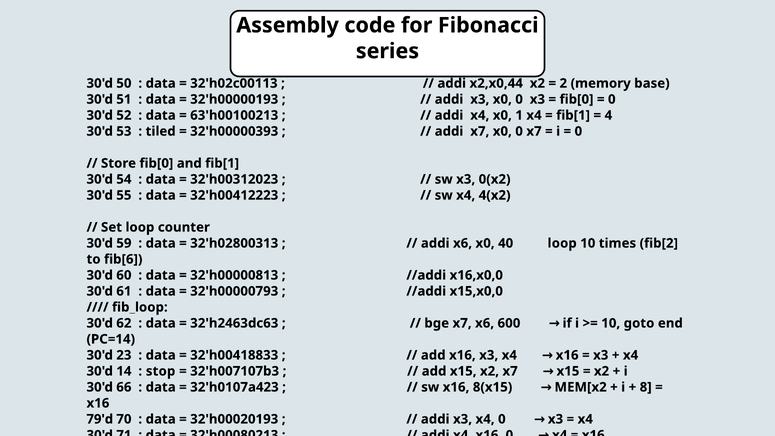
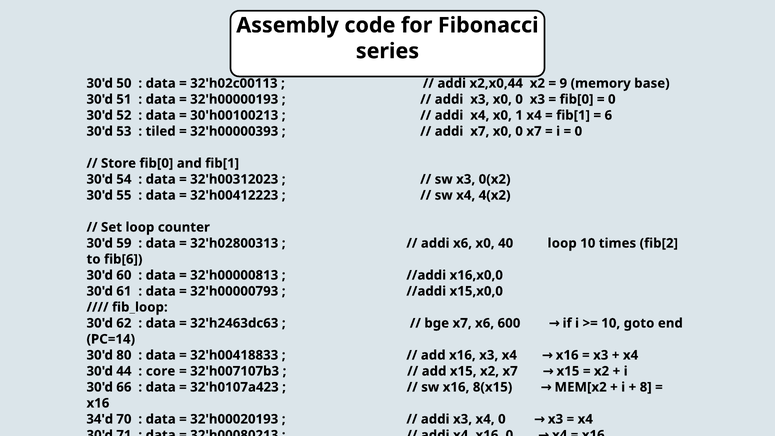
2: 2 -> 9
63'h00100213: 63'h00100213 -> 30'h00100213
4 at (608, 115): 4 -> 6
23: 23 -> 80
14: 14 -> 44
stop: stop -> core
79'd: 79'd -> 34'd
